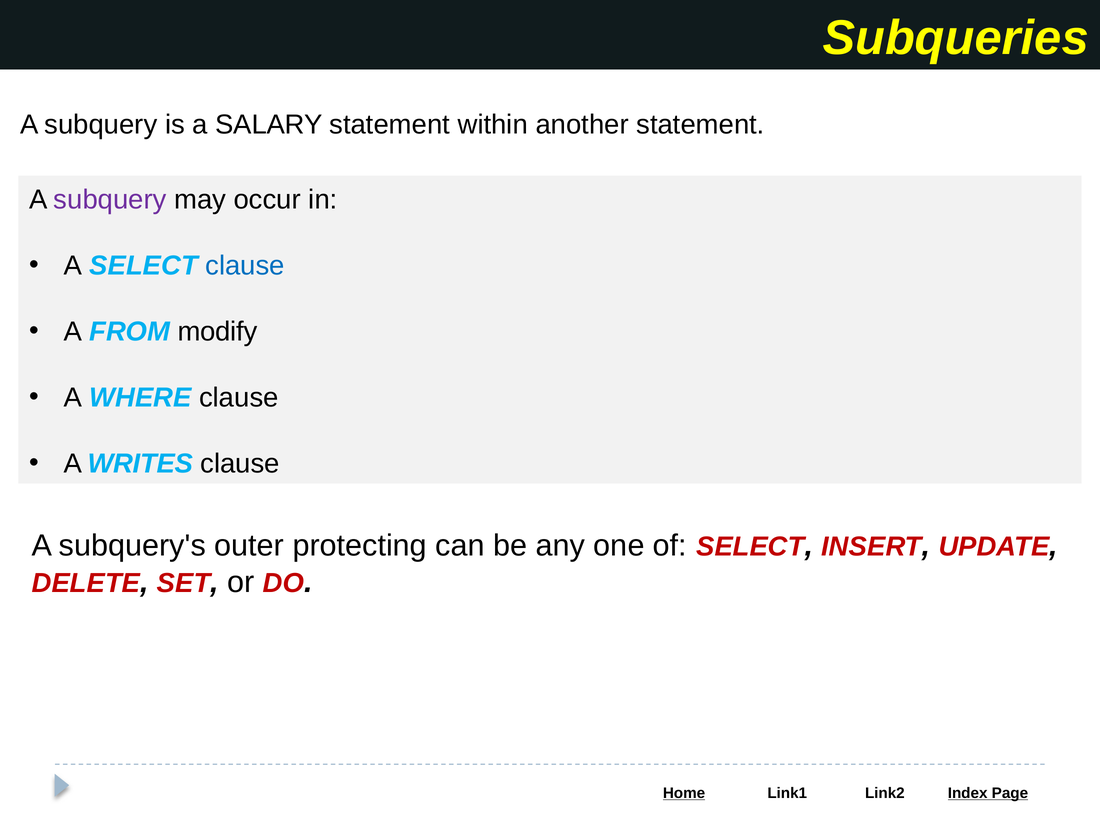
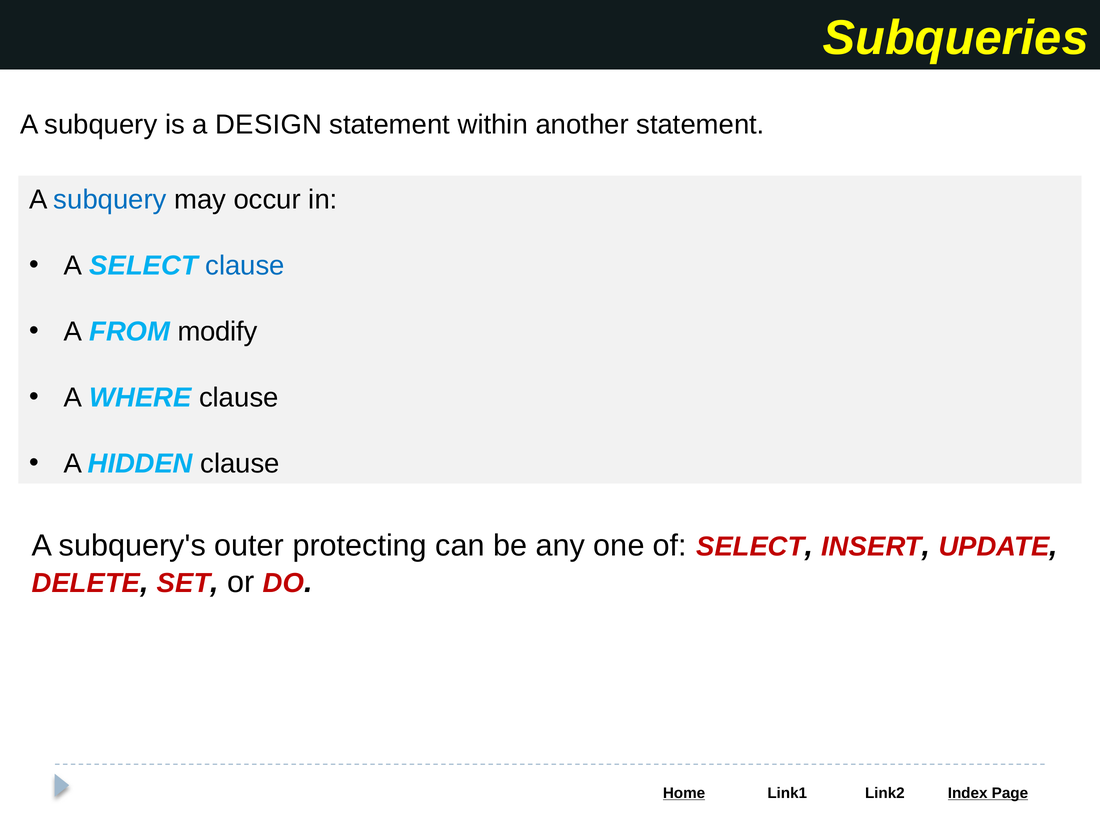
SALARY: SALARY -> DESIGN
subquery at (110, 200) colour: purple -> blue
WRITES: WRITES -> HIDDEN
